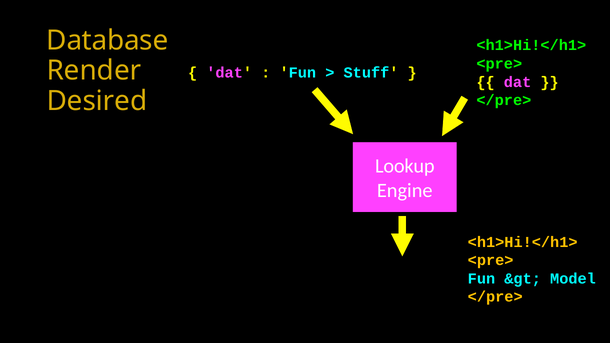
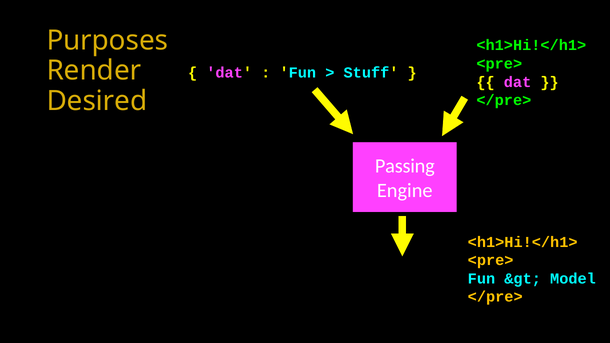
Database: Database -> Purposes
Lookup: Lookup -> Passing
